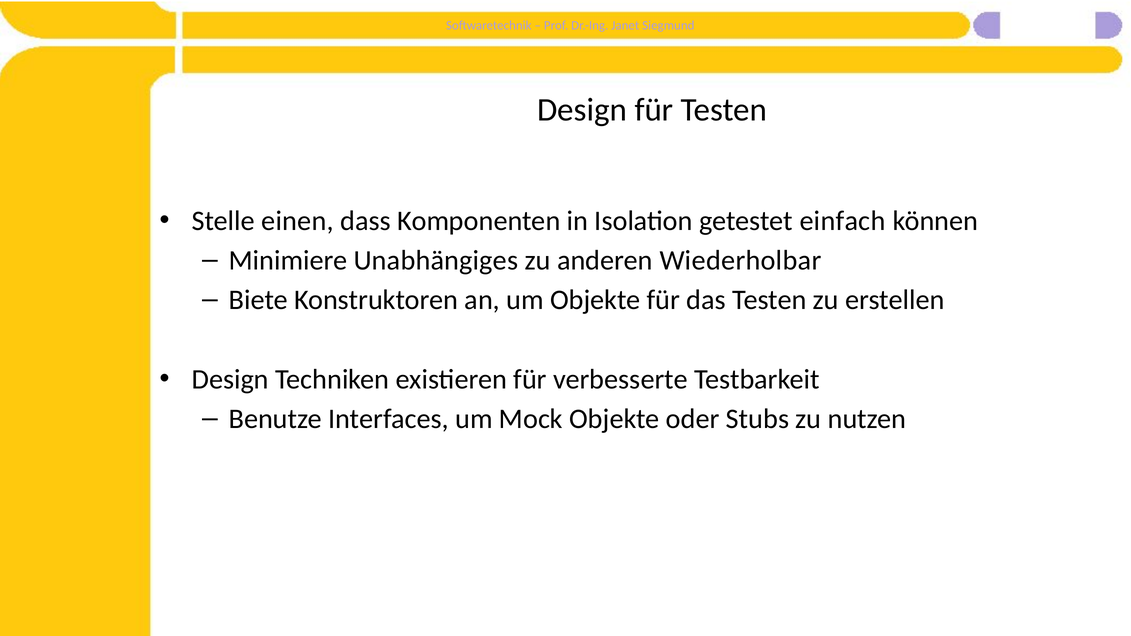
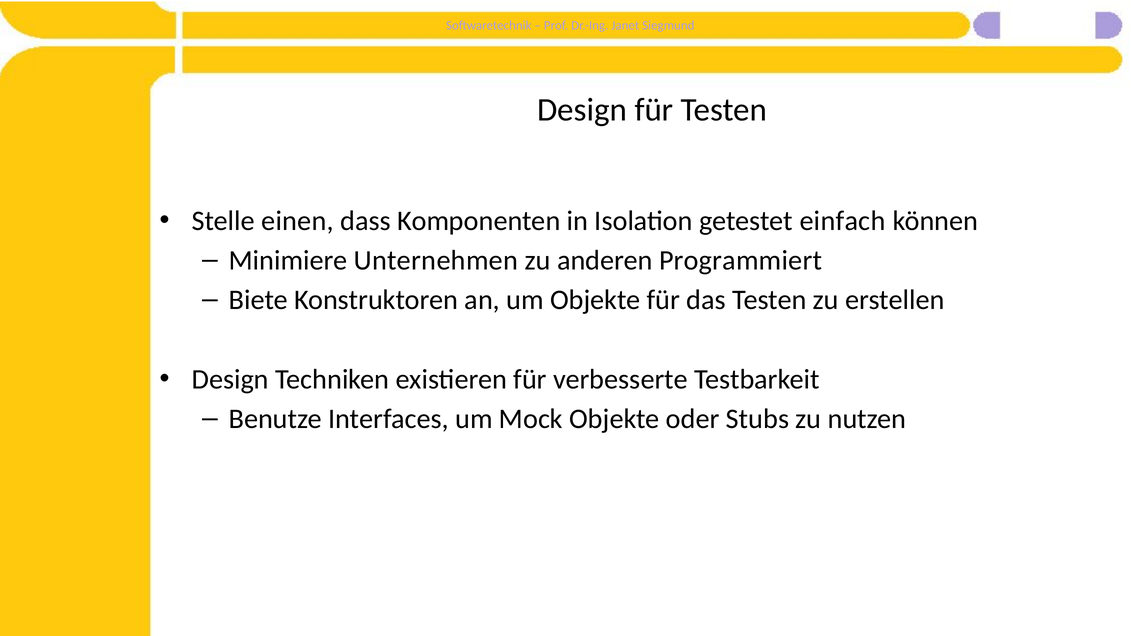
Unabhängiges: Unabhängiges -> Unternehmen
Wiederholbar: Wiederholbar -> Programmiert
